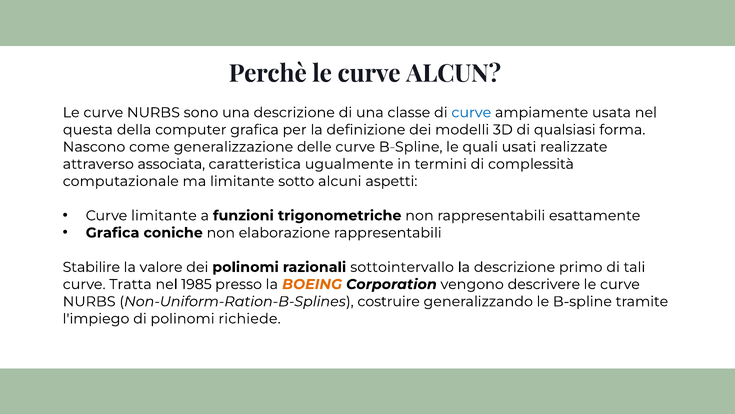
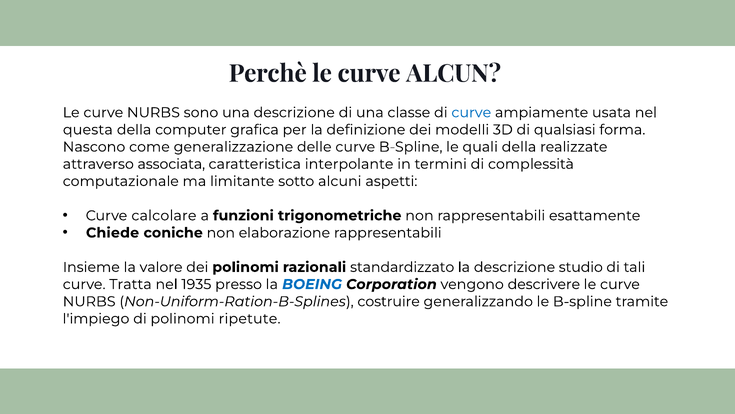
quali usati: usati -> della
ugualmente: ugualmente -> interpolante
Curve limitante: limitante -> calcolare
Grafica at (113, 233): Grafica -> Chiede
Stabilire: Stabilire -> Insieme
sottointervallo: sottointervallo -> standardizzato
primo: primo -> studio
1985: 1985 -> 1935
BOEING colour: orange -> blue
richiede: richiede -> ripetute
